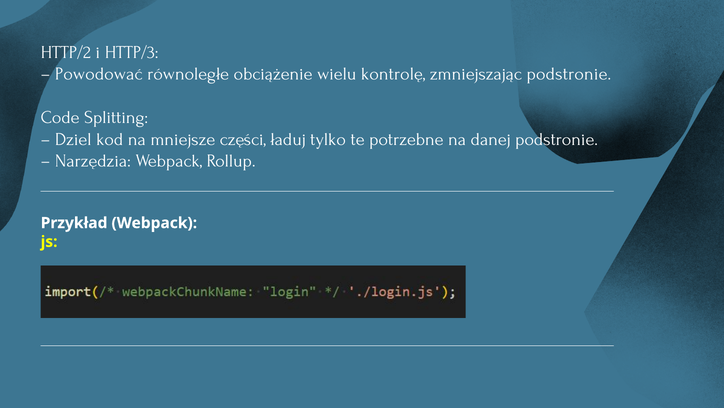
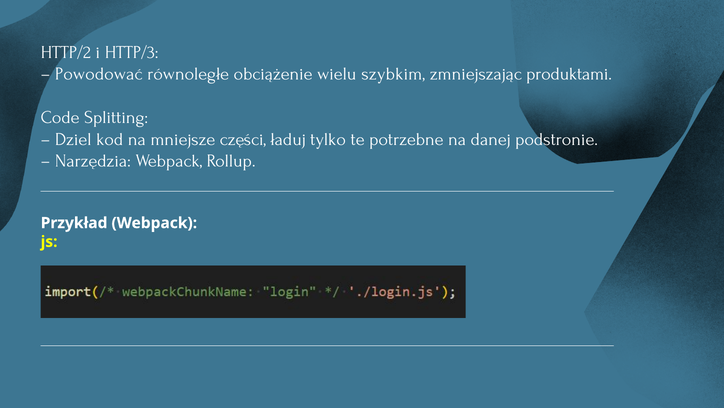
kontrolę: kontrolę -> szybkim
zmniejszając podstronie: podstronie -> produktami
